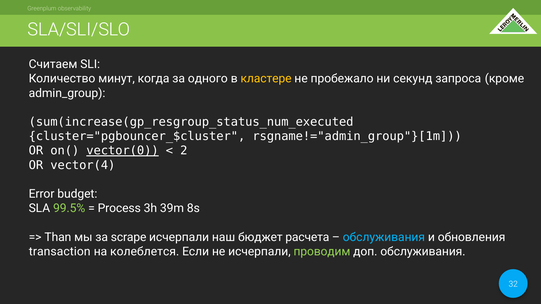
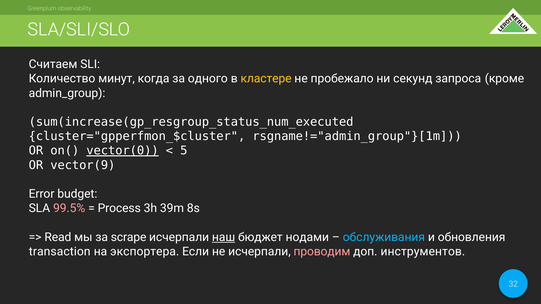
cluster="pgbouncer_$cluster: cluster="pgbouncer_$cluster -> cluster="gpperfmon_$cluster
2: 2 -> 5
vector(4: vector(4 -> vector(9
99.5% colour: light green -> pink
Than: Than -> Read
наш underline: none -> present
расчета: расчета -> нодами
колеблется: колеблется -> экспортера
проводим colour: light green -> pink
доп обслуживания: обслуживания -> инструментов
